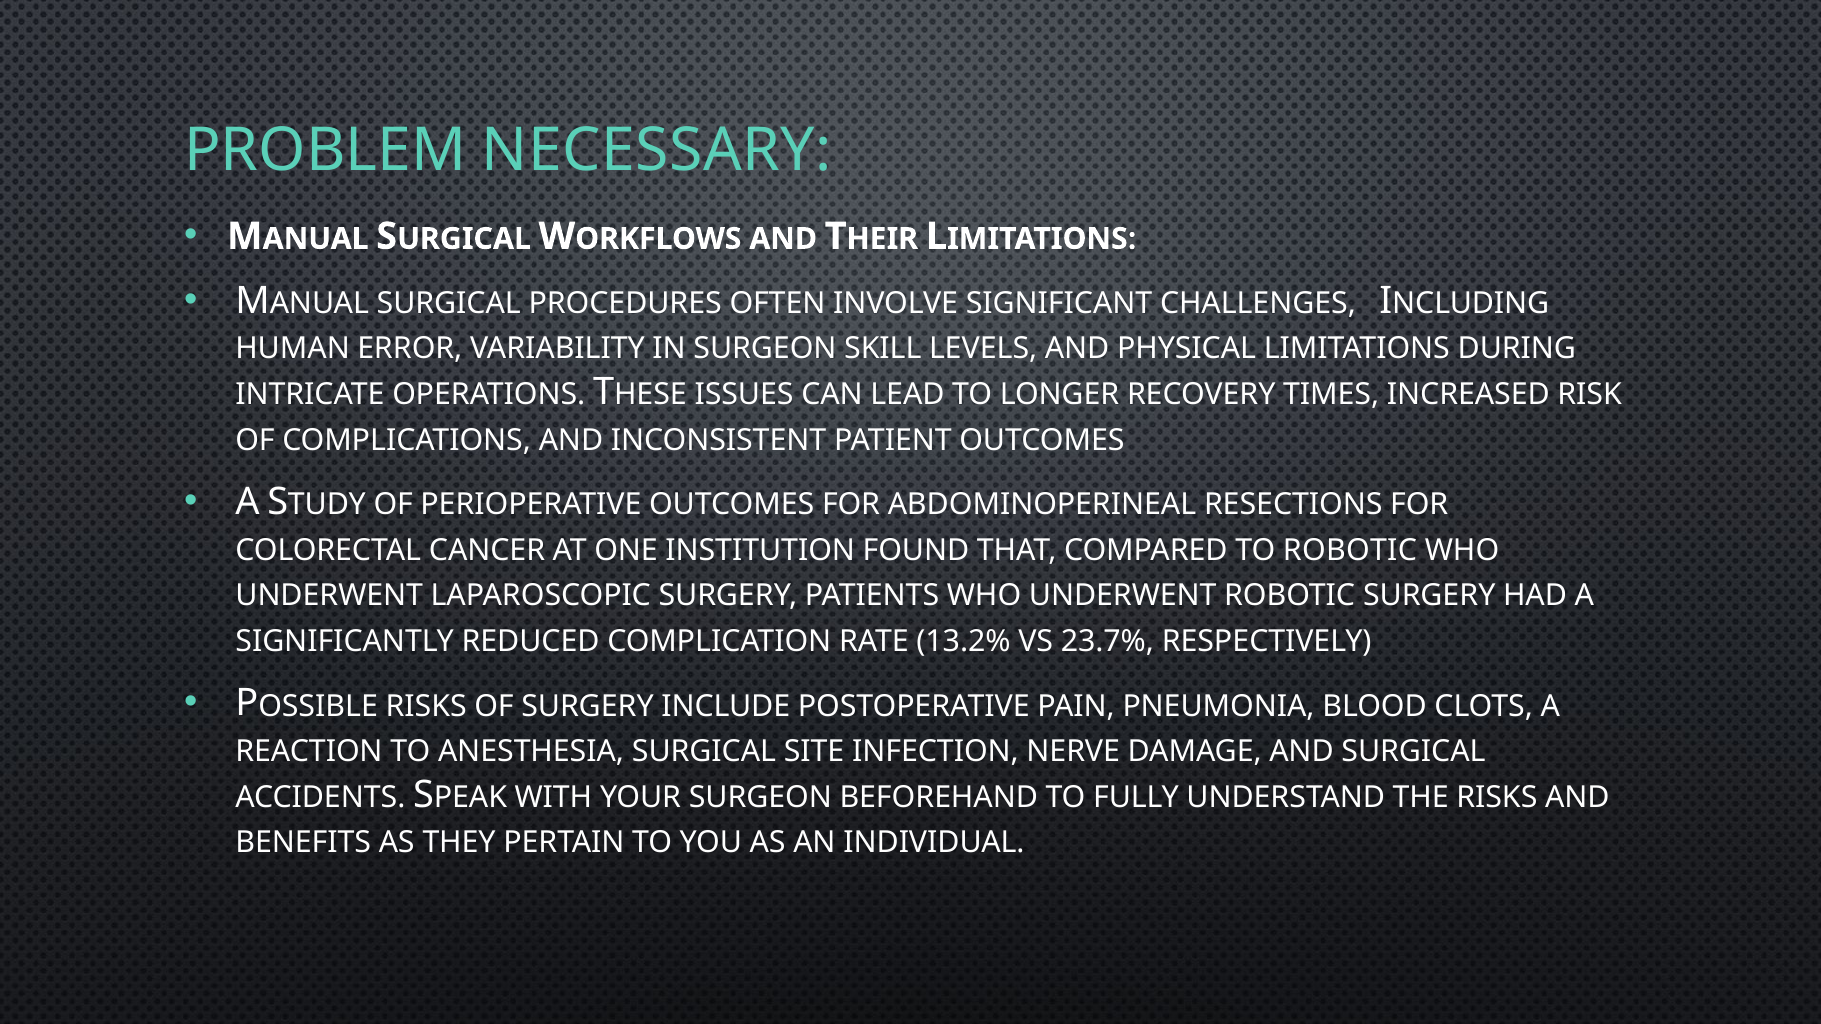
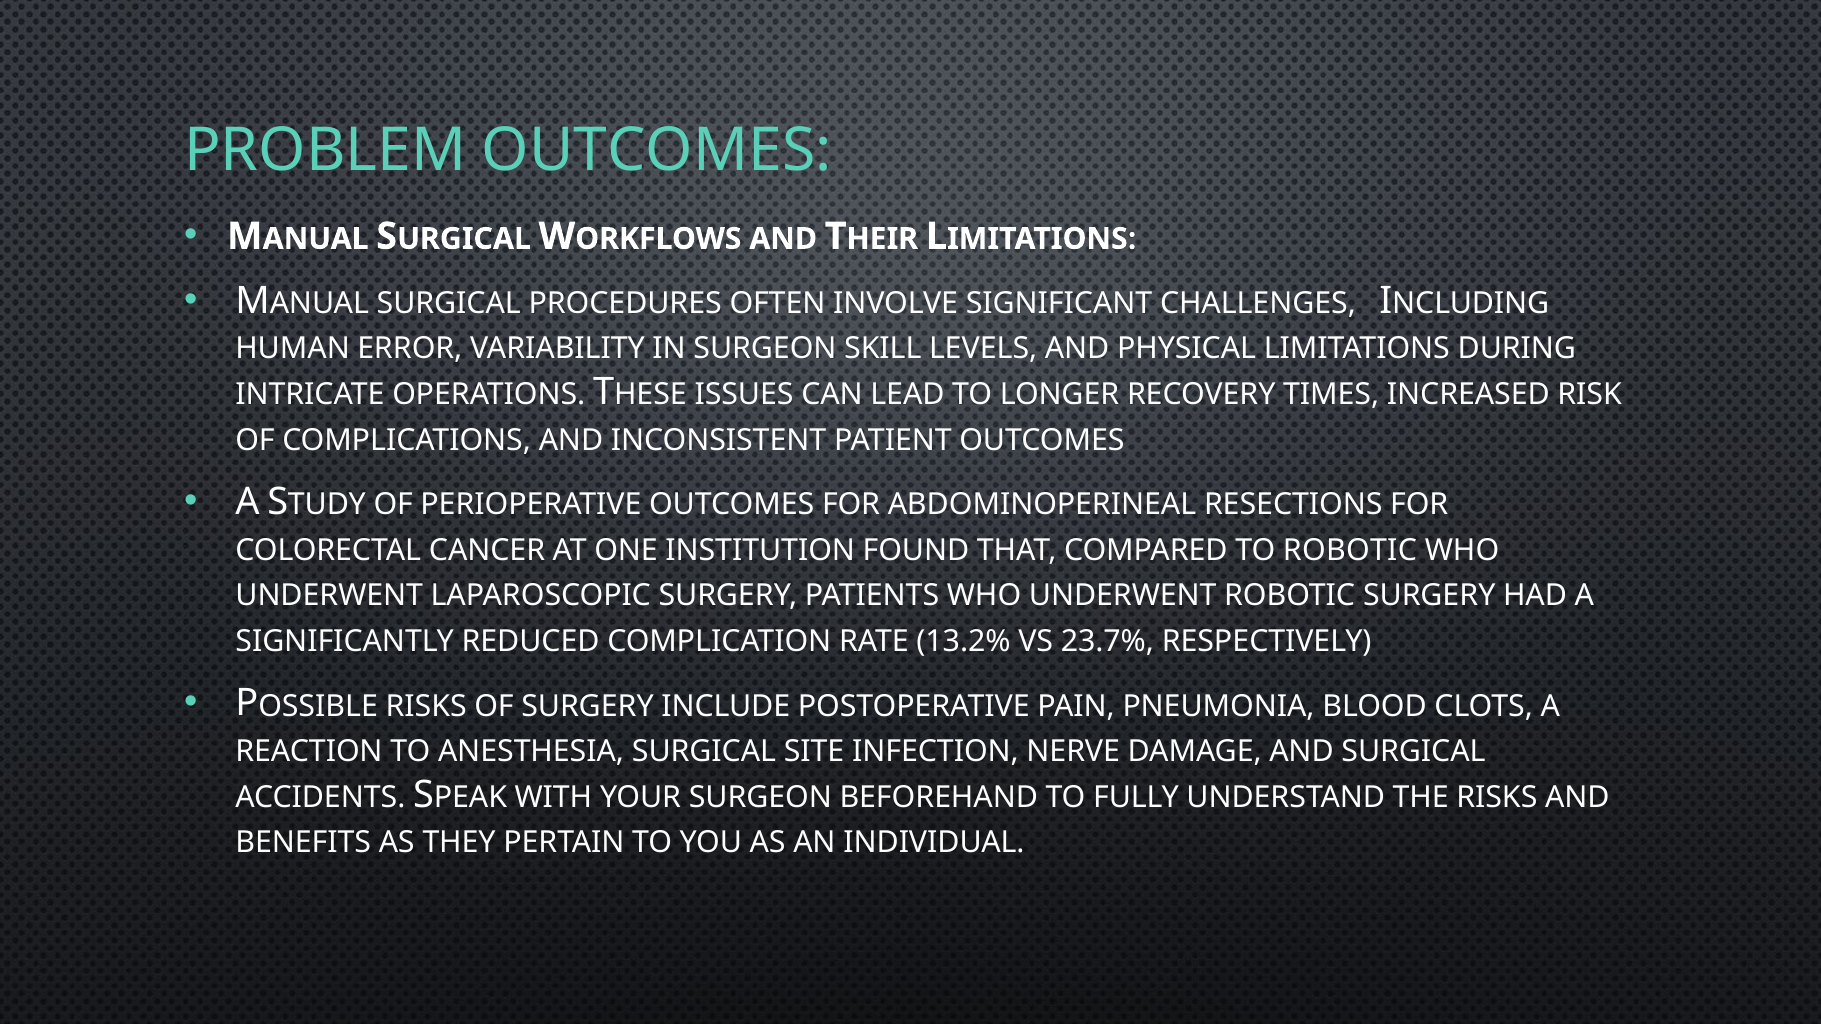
PROBLEM NECESSARY: NECESSARY -> OUTCOMES
